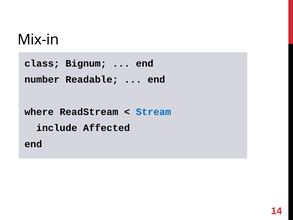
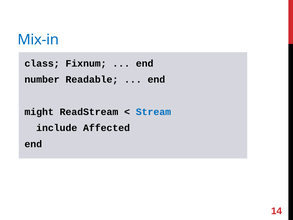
Mix-in colour: black -> blue
Bignum: Bignum -> Fixnum
where: where -> might
